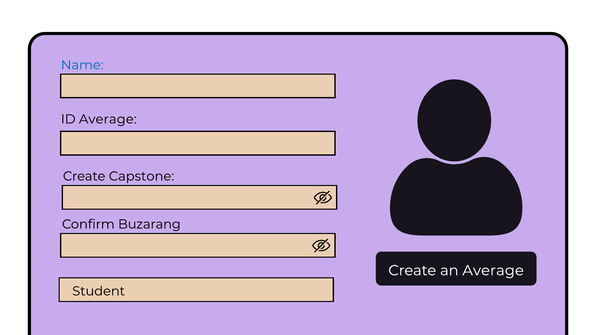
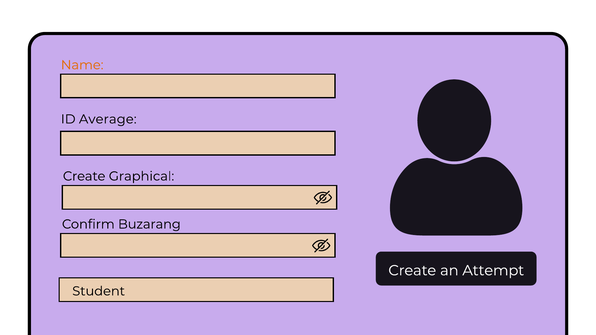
Name colour: blue -> orange
Capstone: Capstone -> Graphical
an Average: Average -> Attempt
